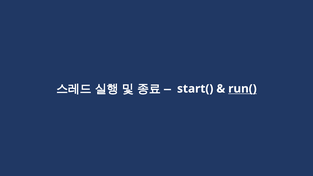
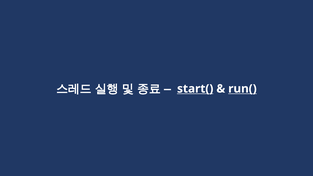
start( underline: none -> present
